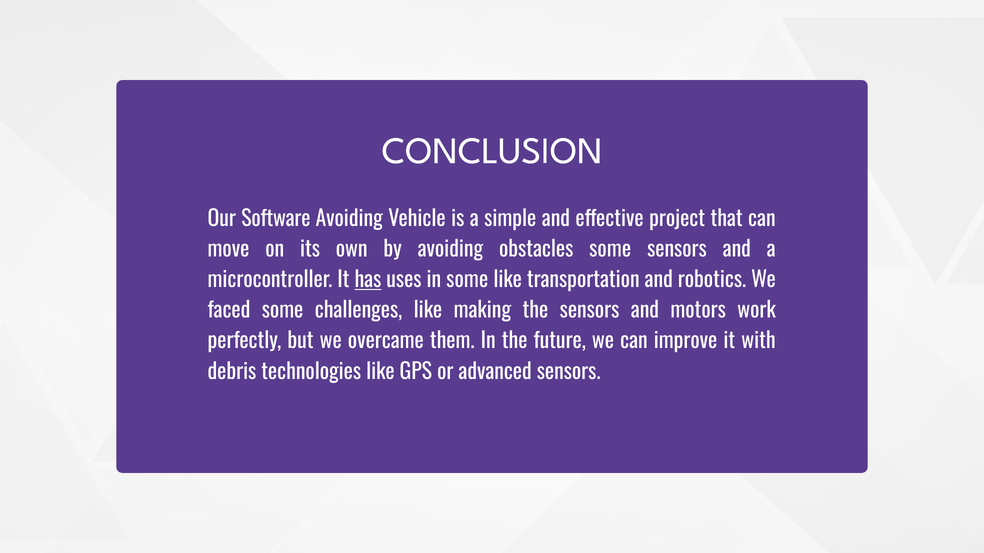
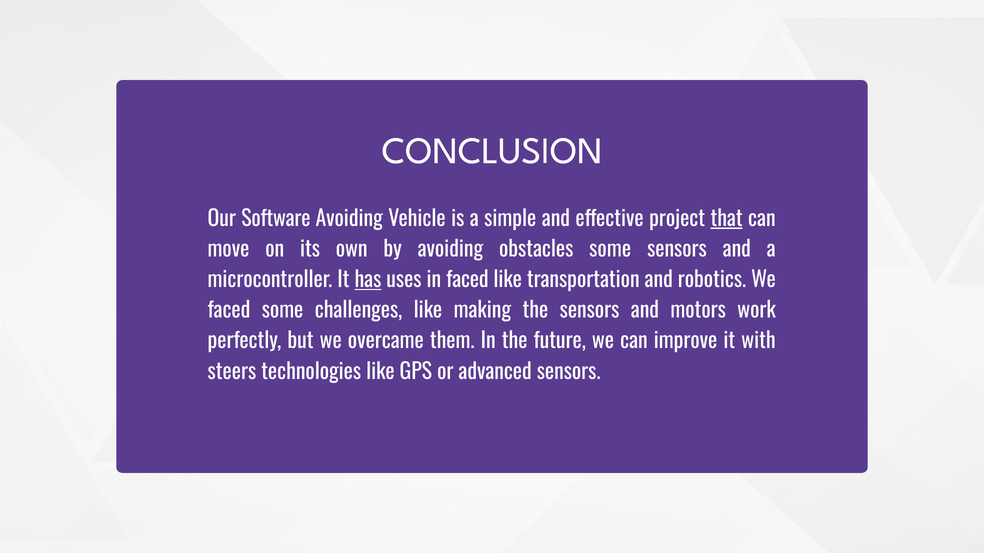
that underline: none -> present
in some: some -> faced
debris: debris -> steers
